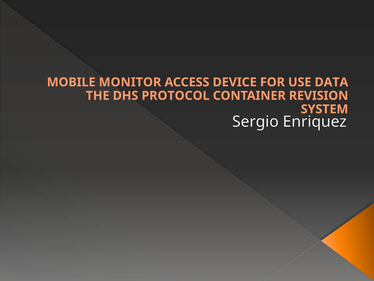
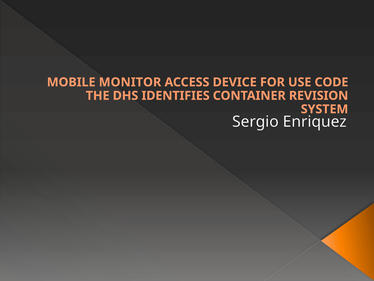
DATA: DATA -> CODE
PROTOCOL: PROTOCOL -> IDENTIFIES
